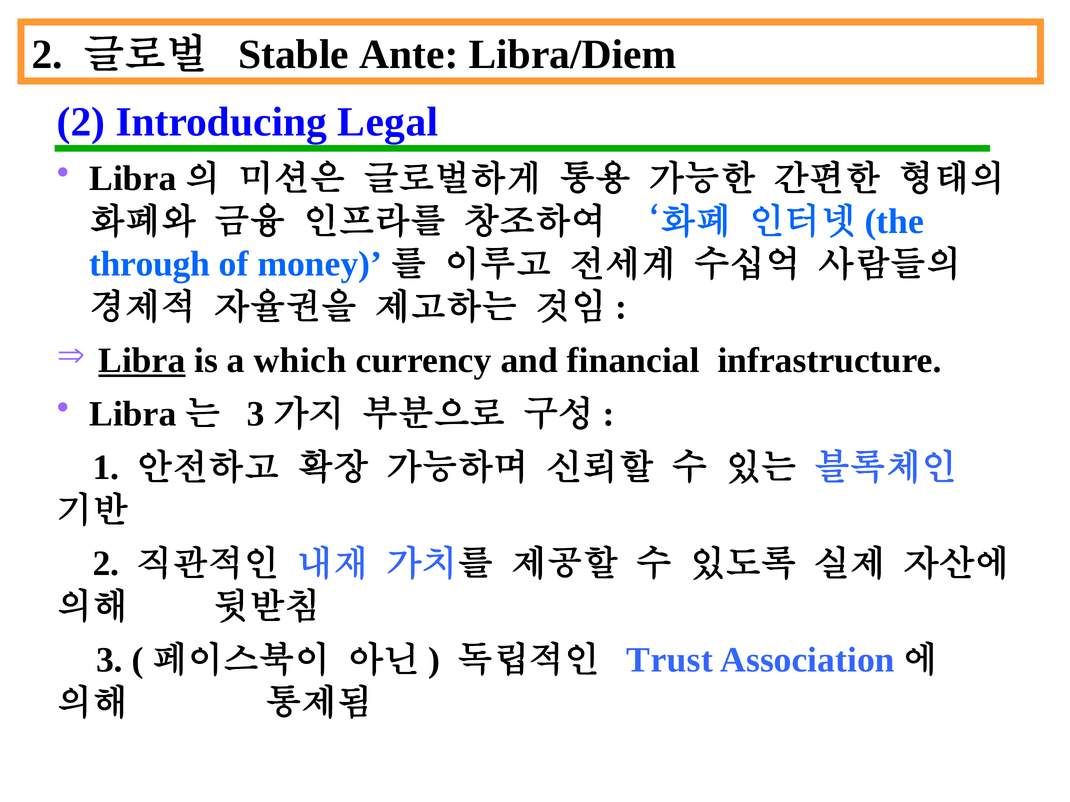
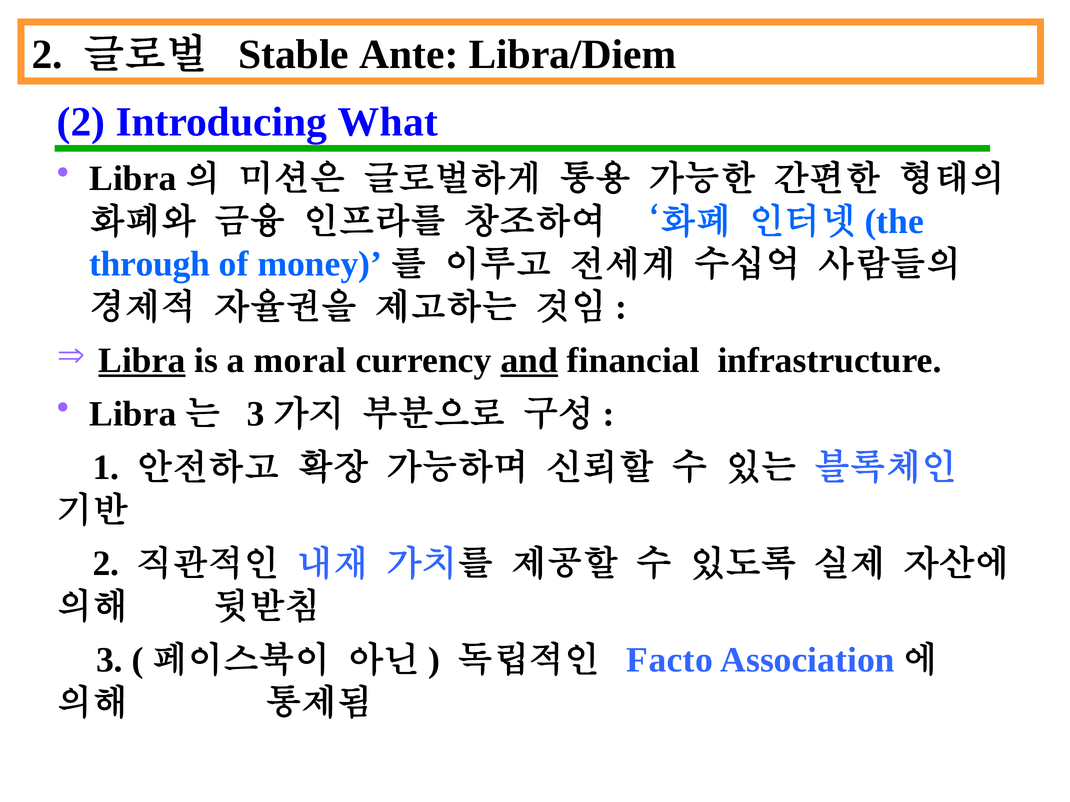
Legal: Legal -> What
which: which -> moral
and underline: none -> present
Trust: Trust -> Facto
